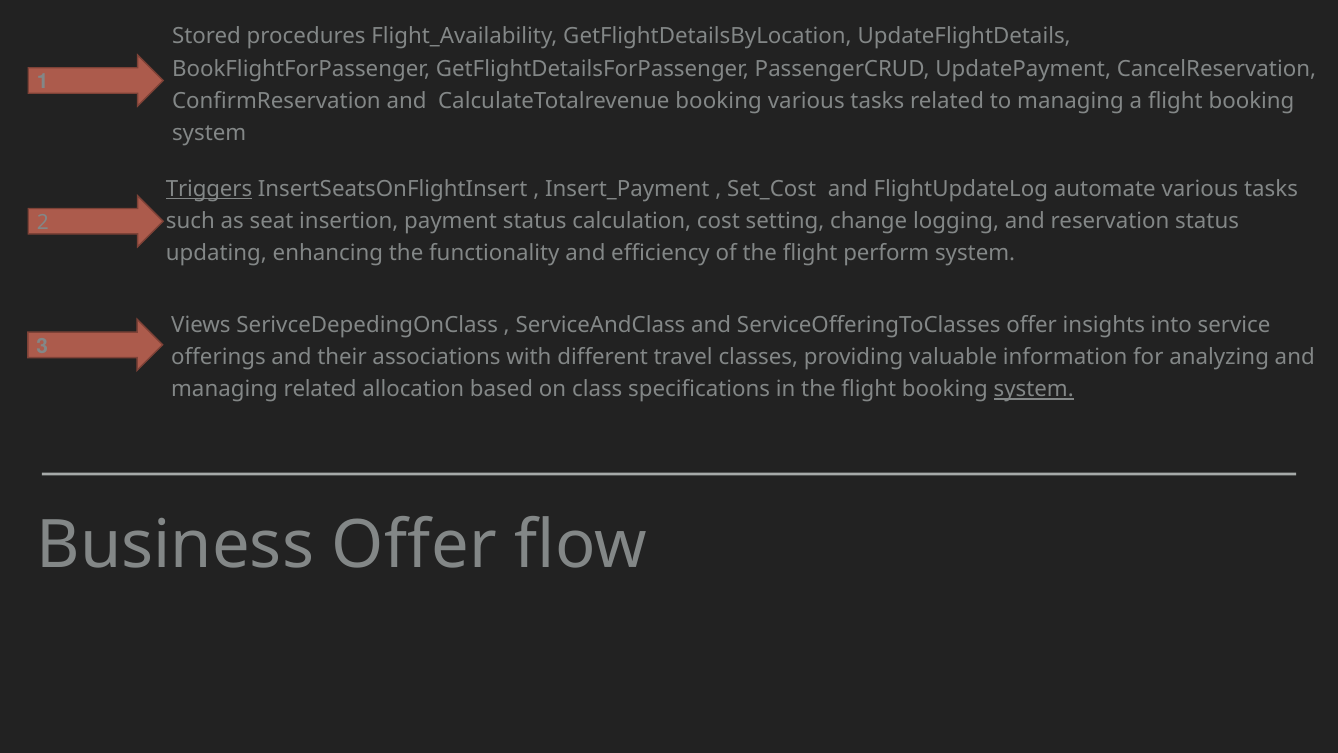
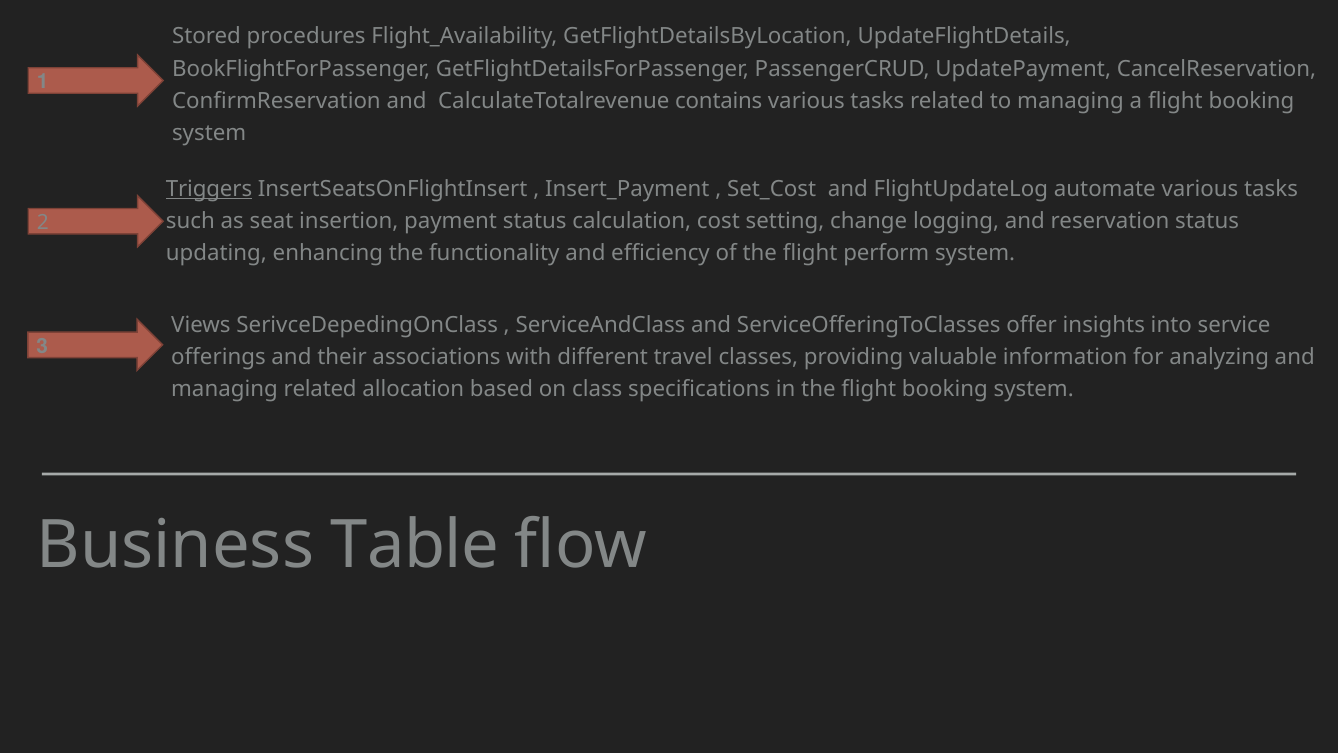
CalculateTotalrevenue booking: booking -> contains
system at (1034, 389) underline: present -> none
Business Offer: Offer -> Table
